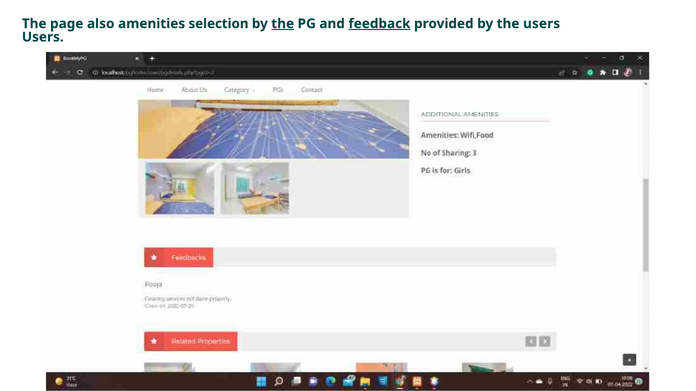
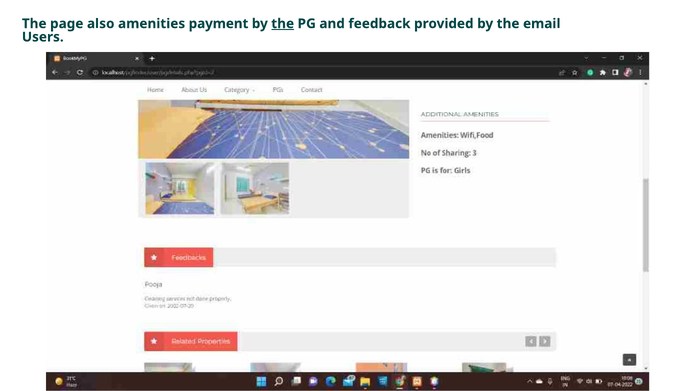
selection: selection -> payment
feedback underline: present -> none
the users: users -> email
